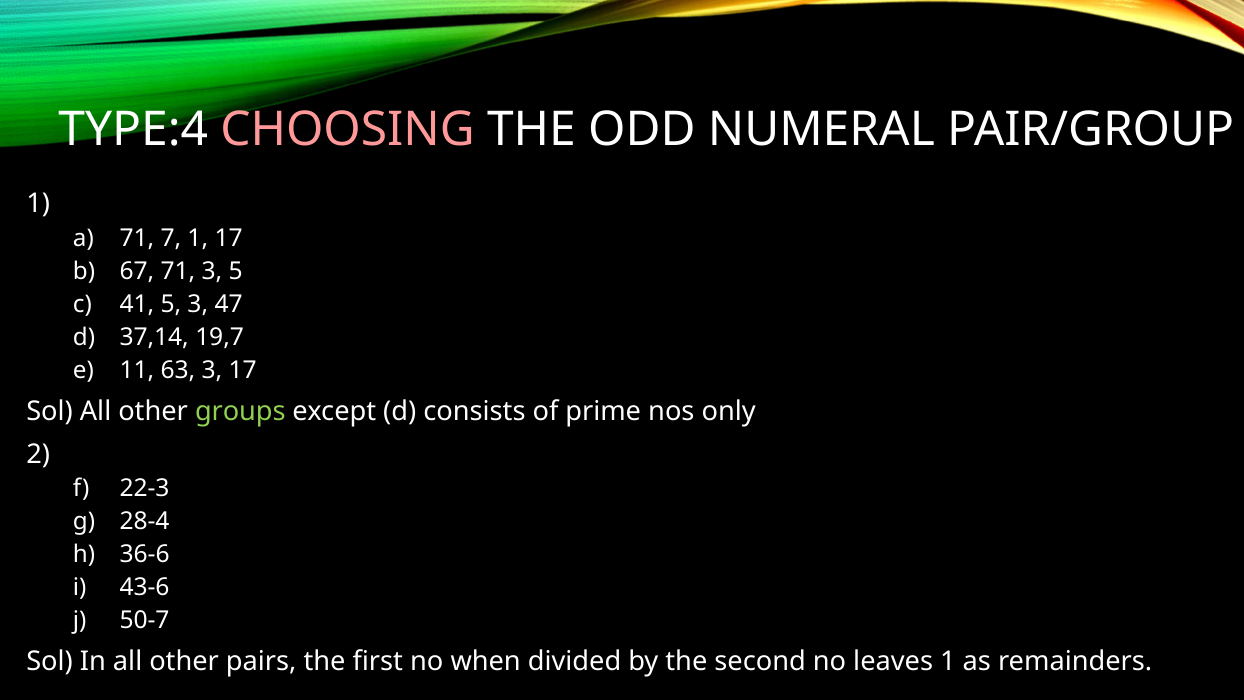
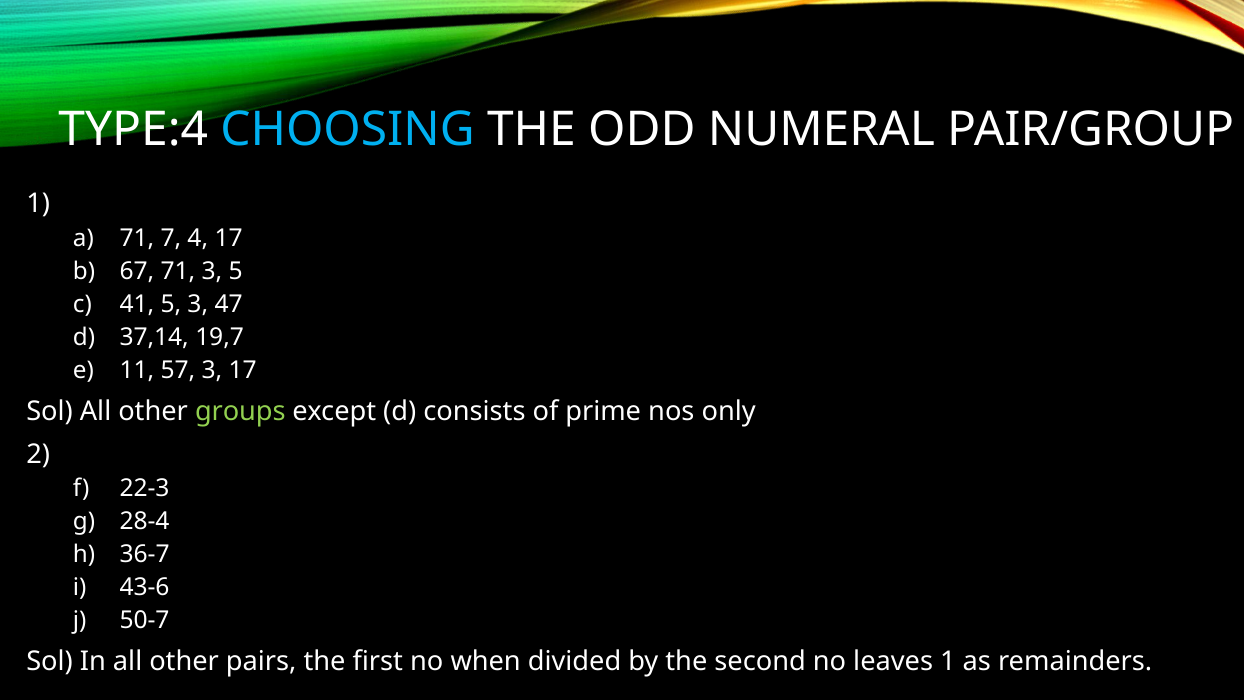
CHOOSING colour: pink -> light blue
7 1: 1 -> 4
63: 63 -> 57
36-6: 36-6 -> 36-7
